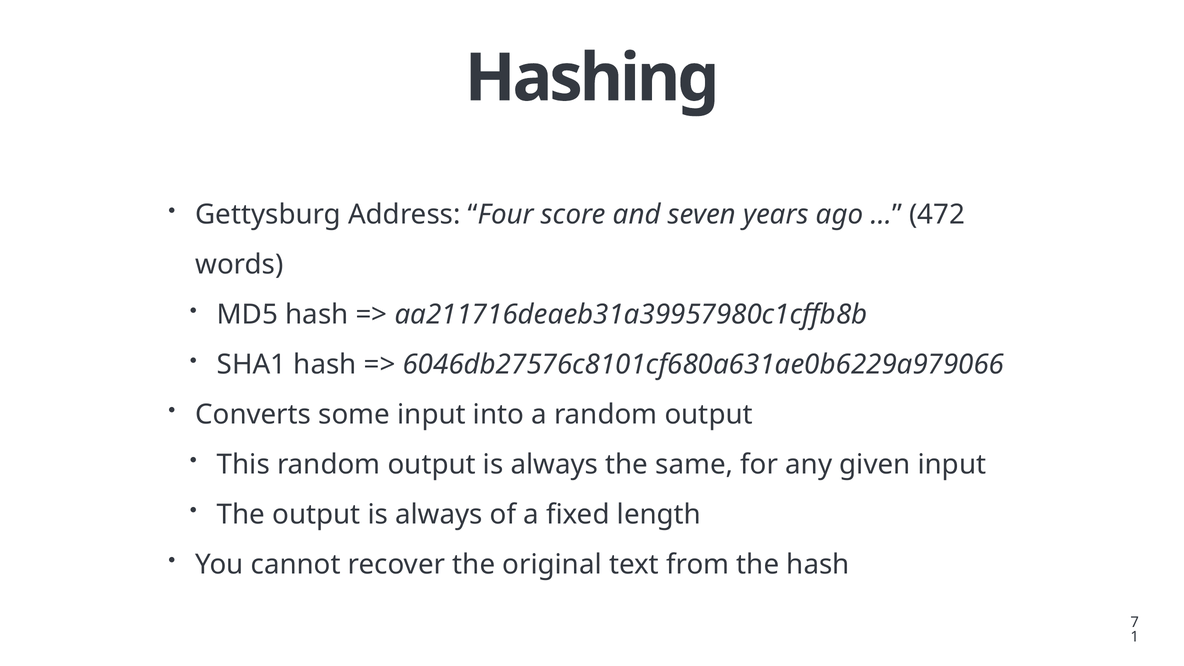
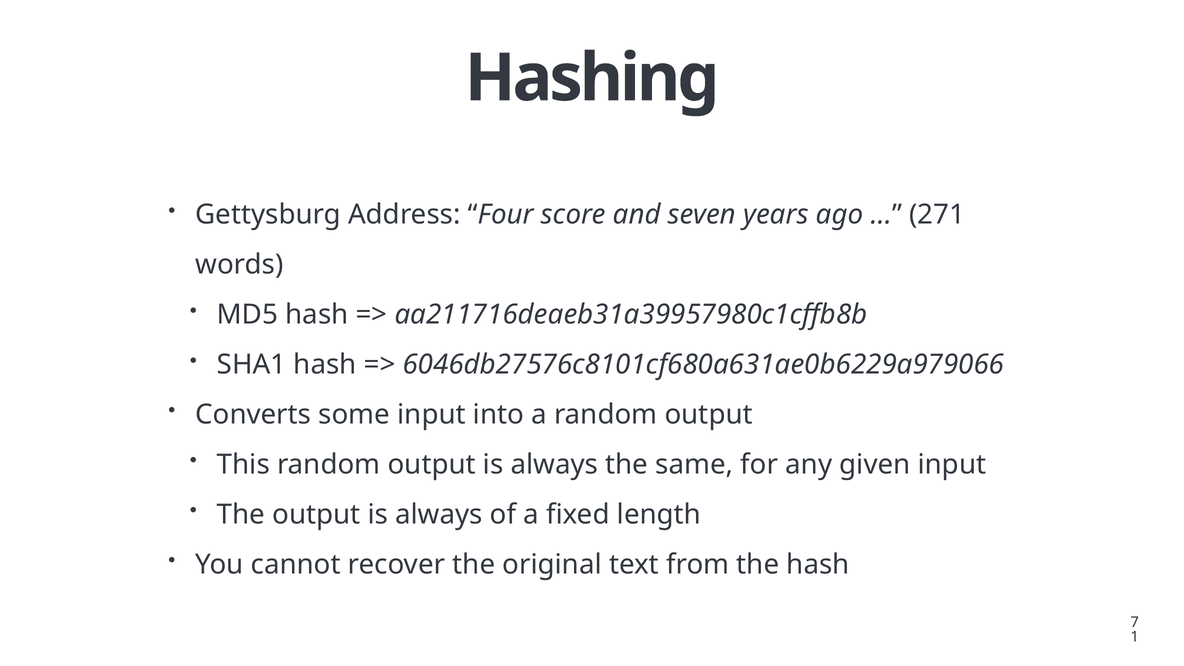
472: 472 -> 271
